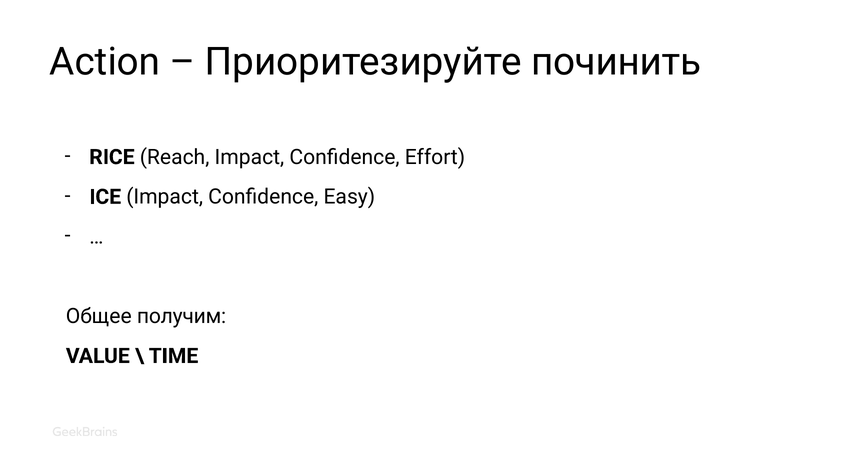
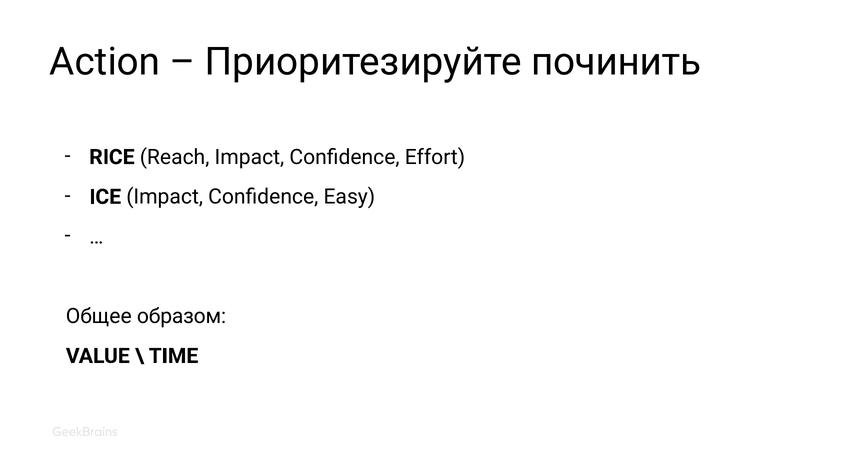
получим: получим -> образом
